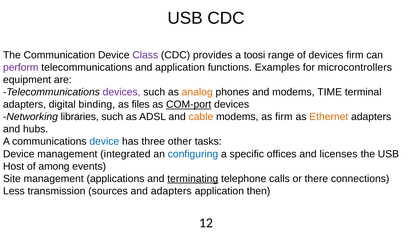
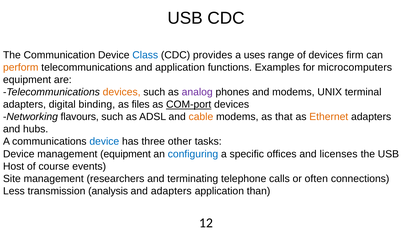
Class colour: purple -> blue
toosi: toosi -> uses
perform colour: purple -> orange
microcontrollers: microcontrollers -> microcomputers
devices at (122, 92) colour: purple -> orange
analog colour: orange -> purple
TIME: TIME -> UNIX
libraries: libraries -> flavours
as firm: firm -> that
management integrated: integrated -> equipment
among: among -> course
applications: applications -> researchers
terminating underline: present -> none
there: there -> often
sources: sources -> analysis
then: then -> than
